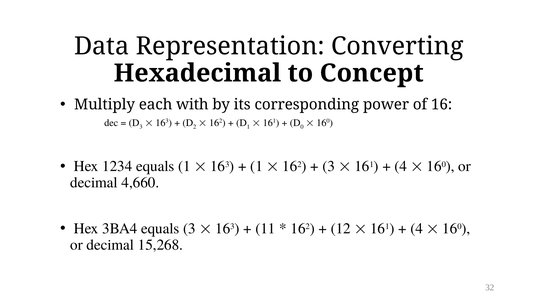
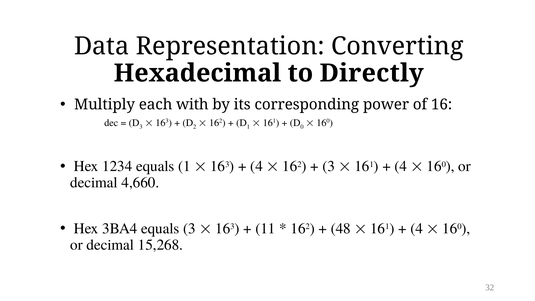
Concept: Concept -> Directly
1 at (257, 166): 1 -> 4
12: 12 -> 48
